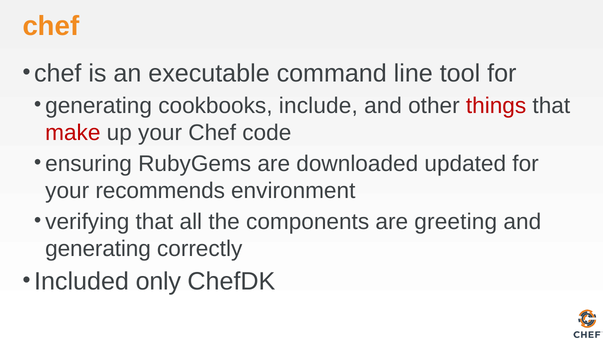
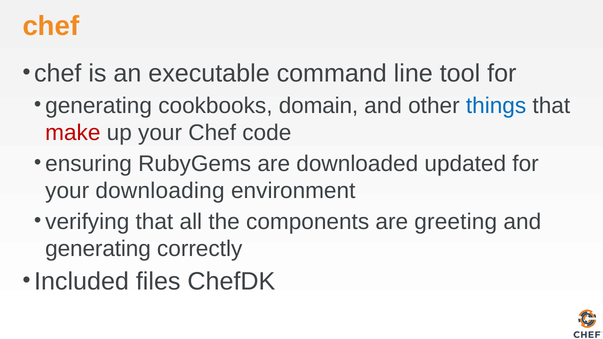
include: include -> domain
things colour: red -> blue
recommends: recommends -> downloading
only: only -> files
